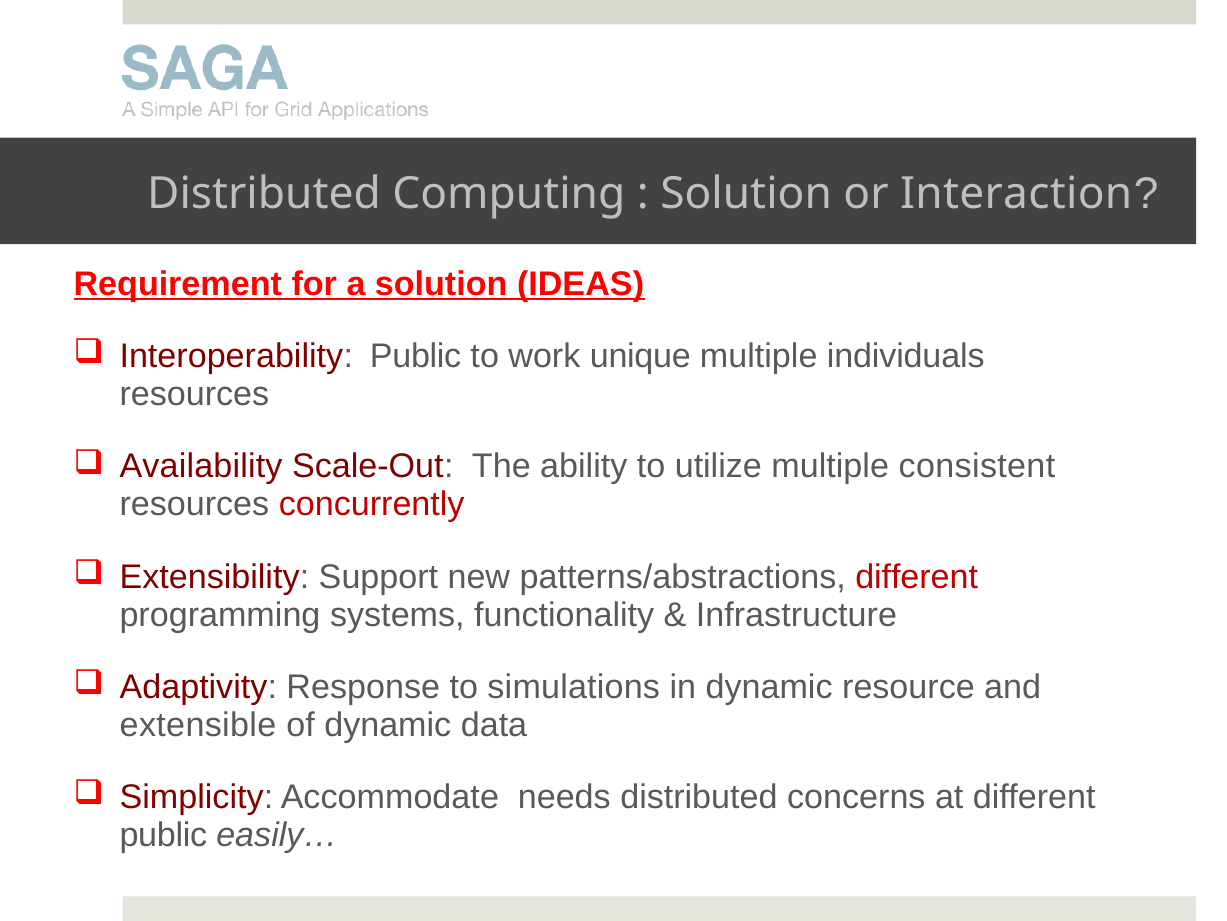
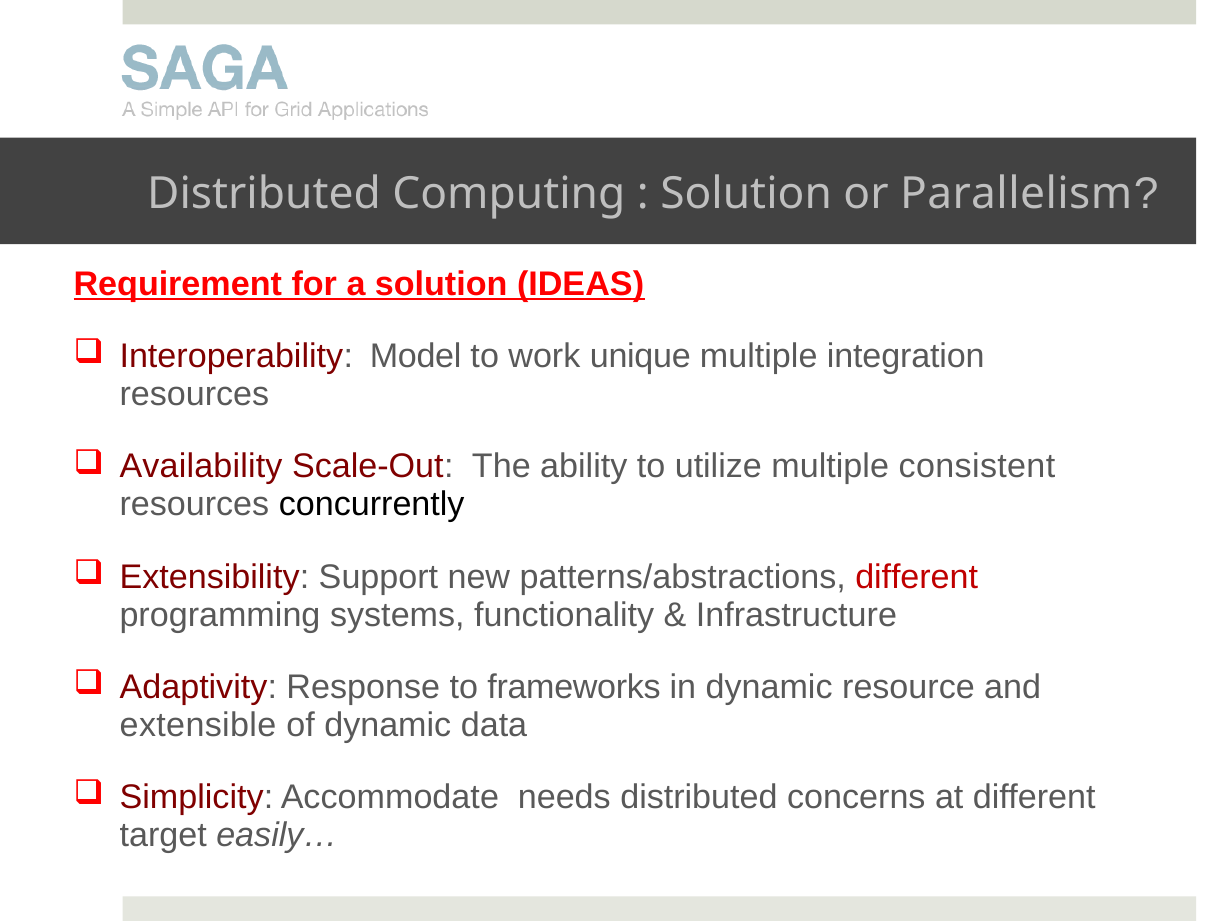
Interaction: Interaction -> Parallelism
Interoperability Public: Public -> Model
individuals: individuals -> integration
concurrently colour: red -> black
simulations: simulations -> frameworks
public at (163, 835): public -> target
